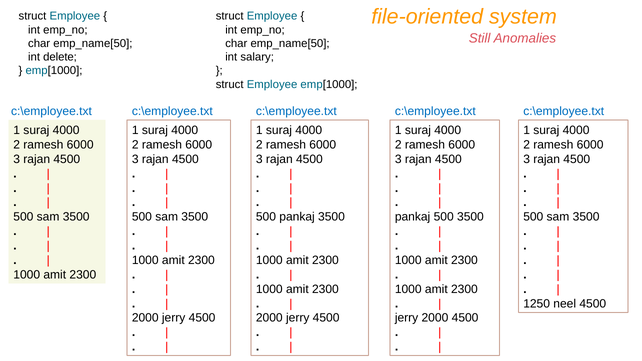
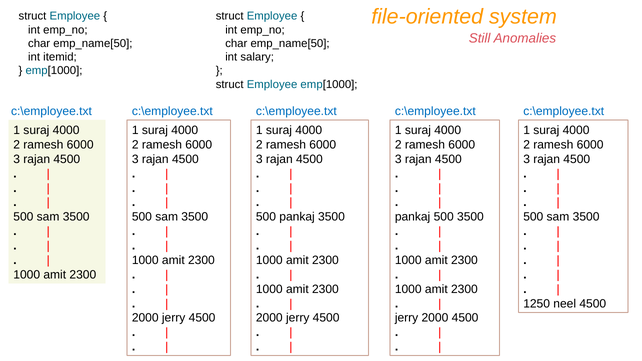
delete: delete -> itemid
